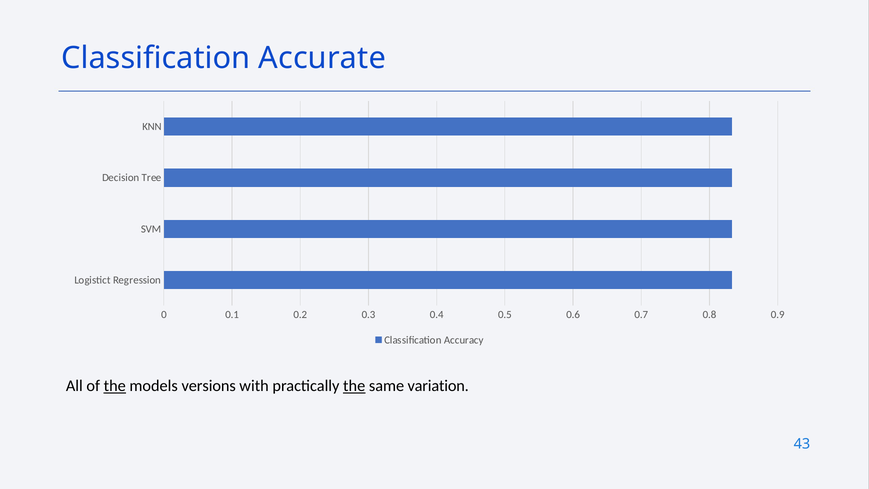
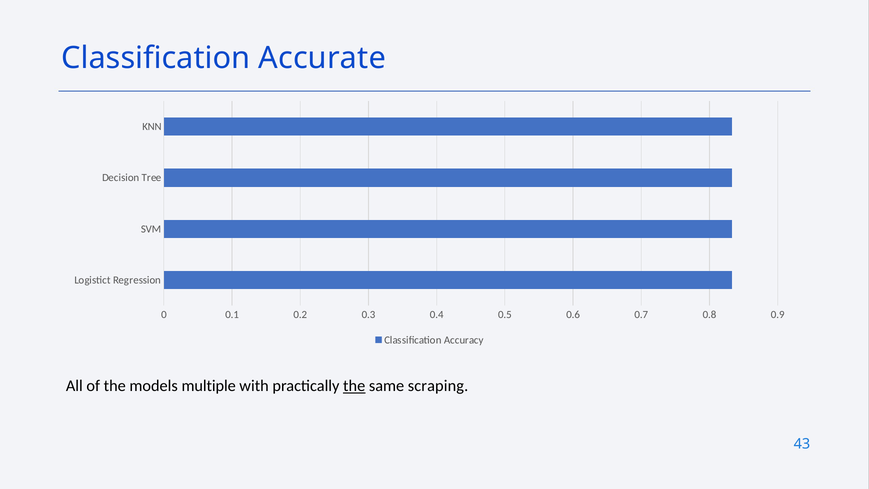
the at (115, 386) underline: present -> none
versions: versions -> multiple
variation: variation -> scraping
